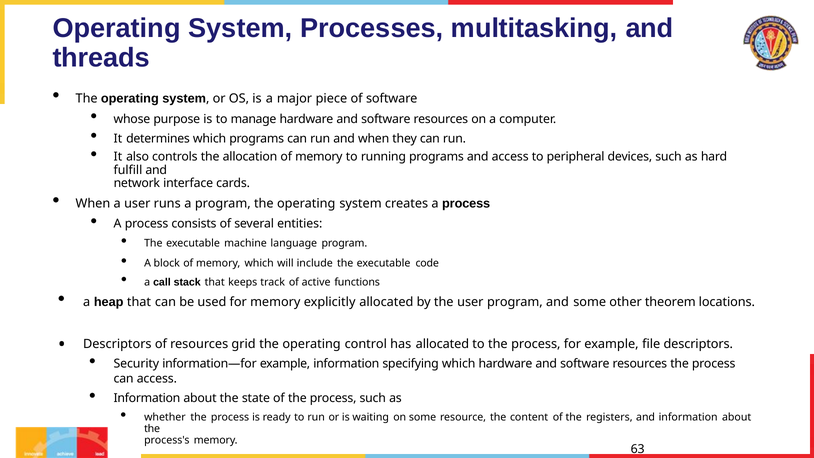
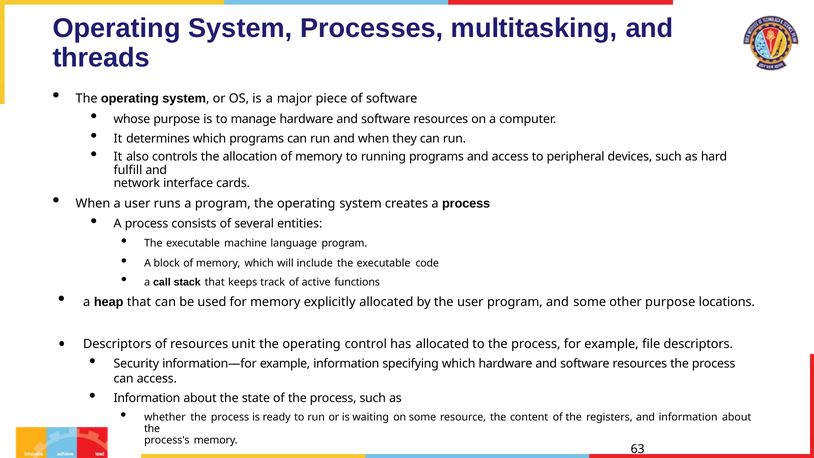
other theorem: theorem -> purpose
grid: grid -> unit
